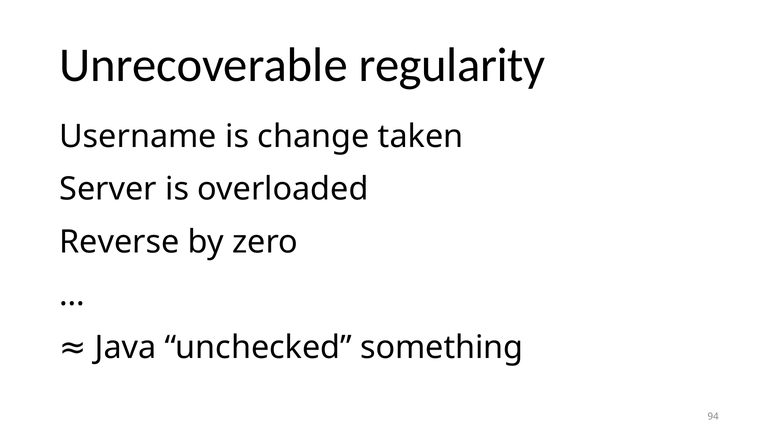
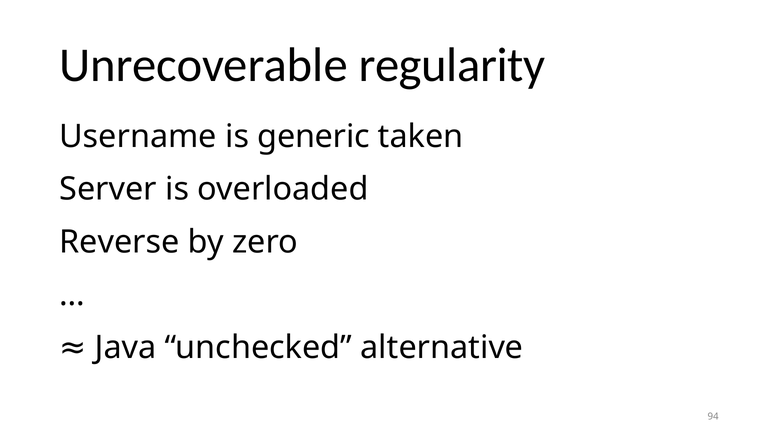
change: change -> generic
something: something -> alternative
